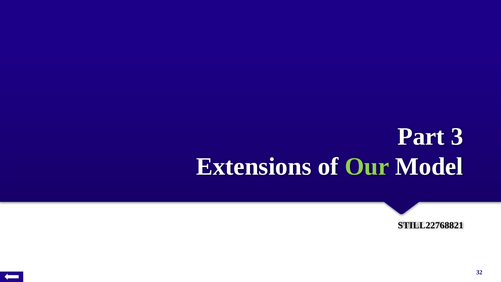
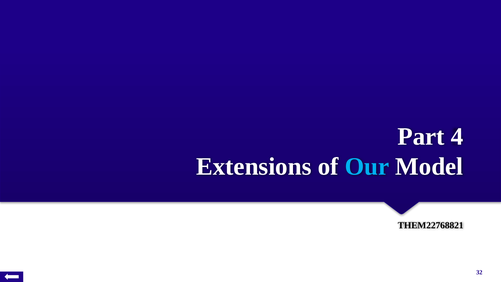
3: 3 -> 4
Our colour: light green -> light blue
STILL22768821: STILL22768821 -> THEM22768821
